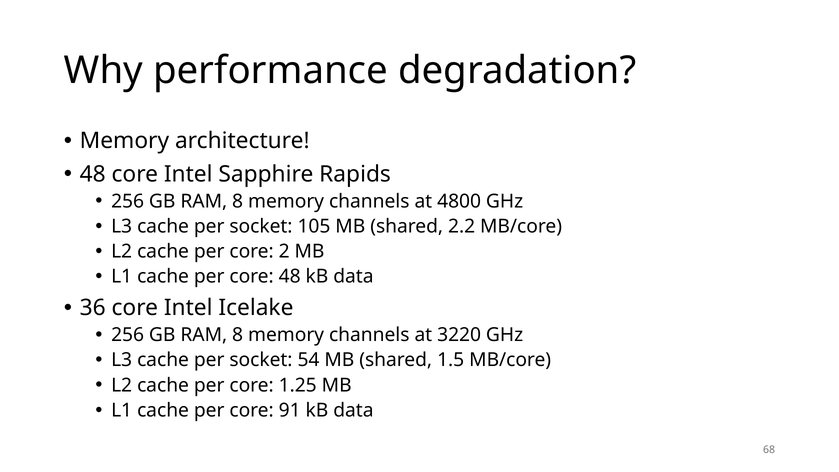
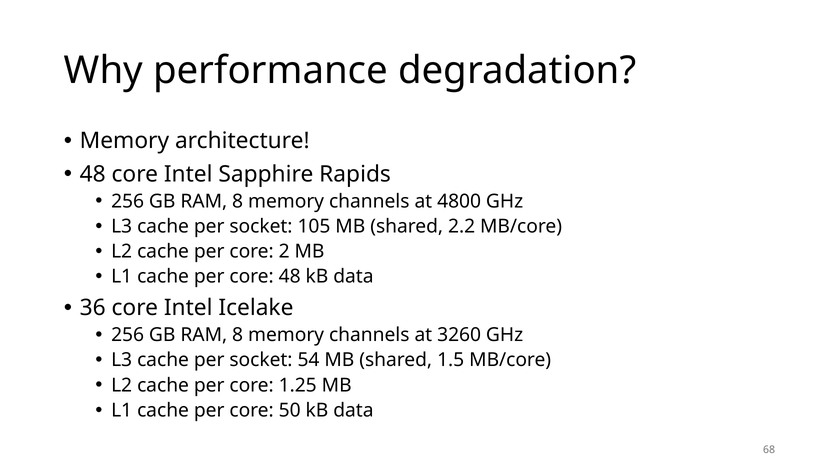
3220: 3220 -> 3260
91: 91 -> 50
